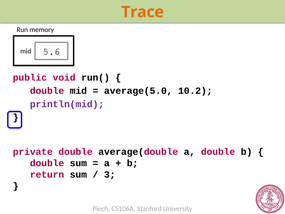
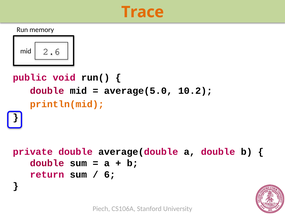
5.6: 5.6 -> 2.6
println(mid colour: purple -> orange
3: 3 -> 6
